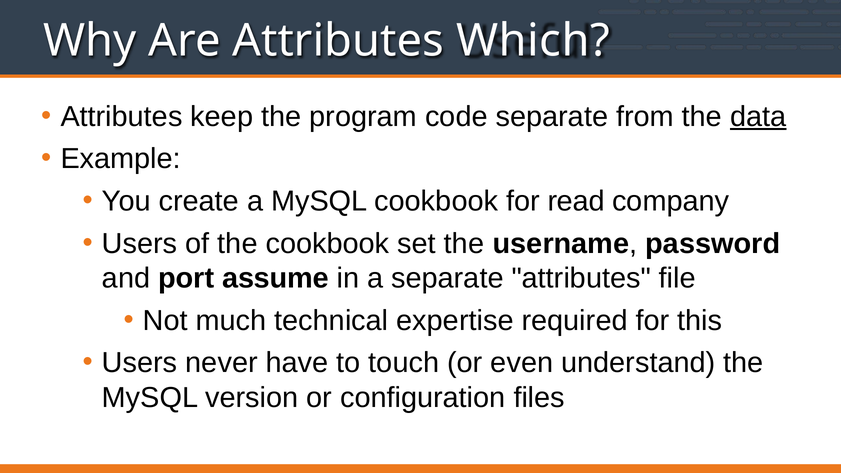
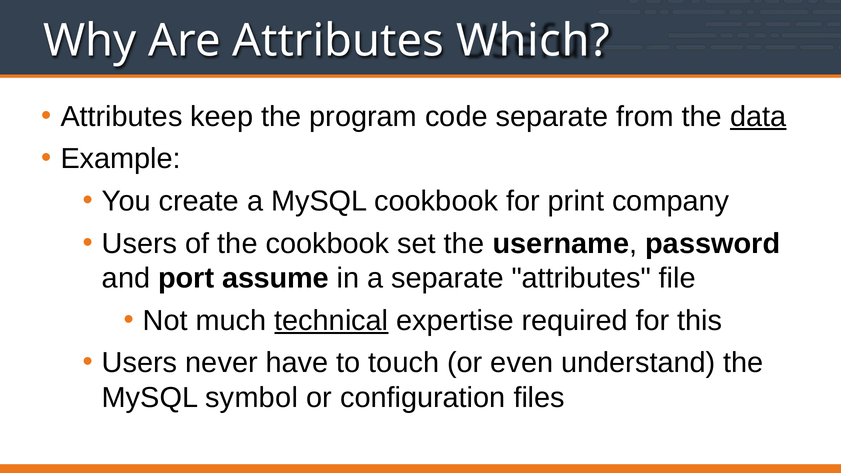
read: read -> print
technical underline: none -> present
version: version -> symbol
